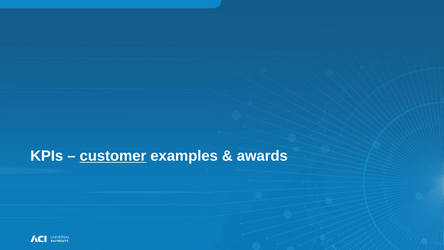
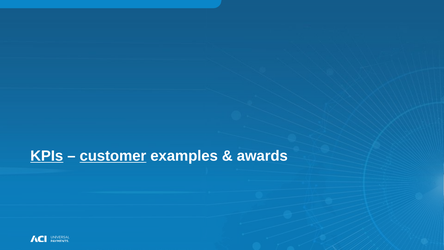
KPIs underline: none -> present
